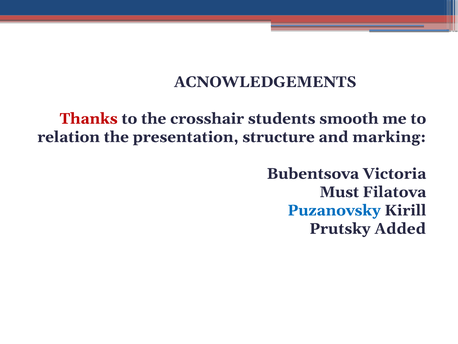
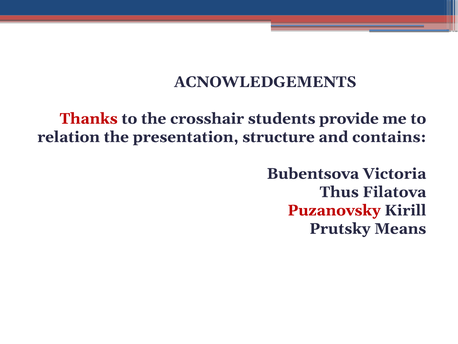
smooth: smooth -> provide
marking: marking -> contains
Must: Must -> Thus
Puzanovsky colour: blue -> red
Added: Added -> Means
